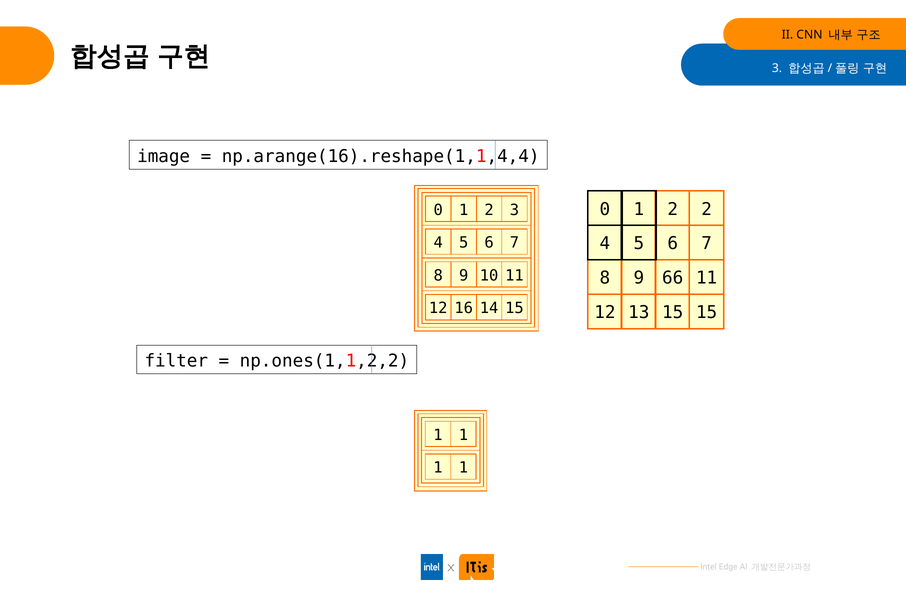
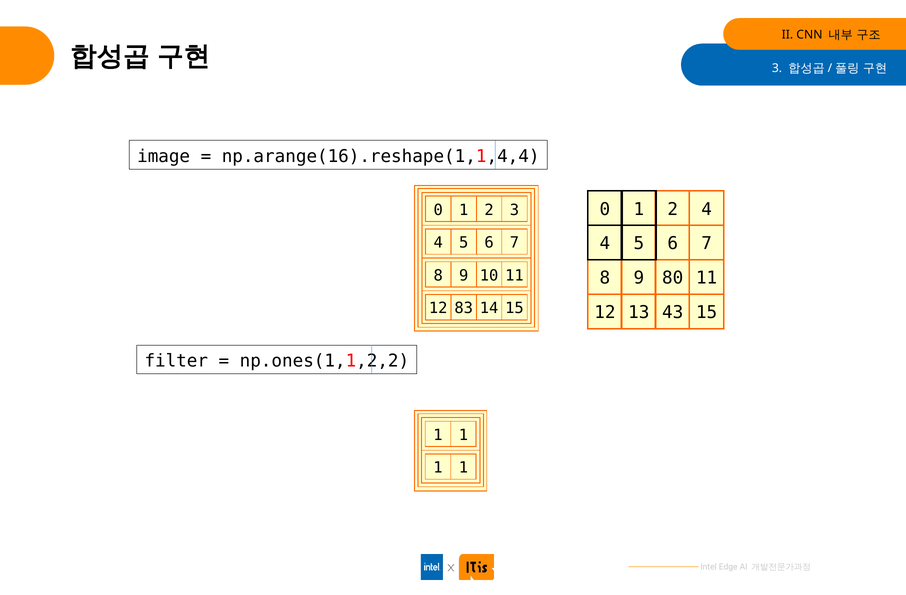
2 2: 2 -> 4
66: 66 -> 80
16: 16 -> 83
13 15: 15 -> 43
